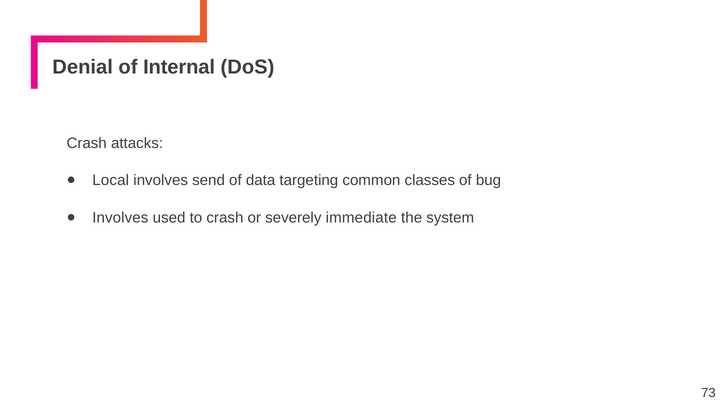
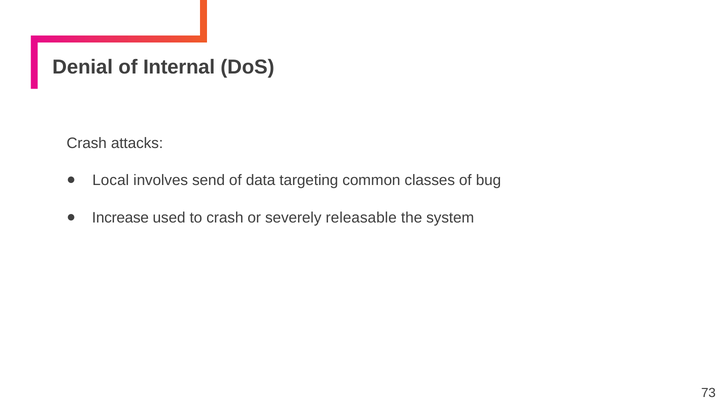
Involves at (120, 218): Involves -> Increase
immediate: immediate -> releasable
